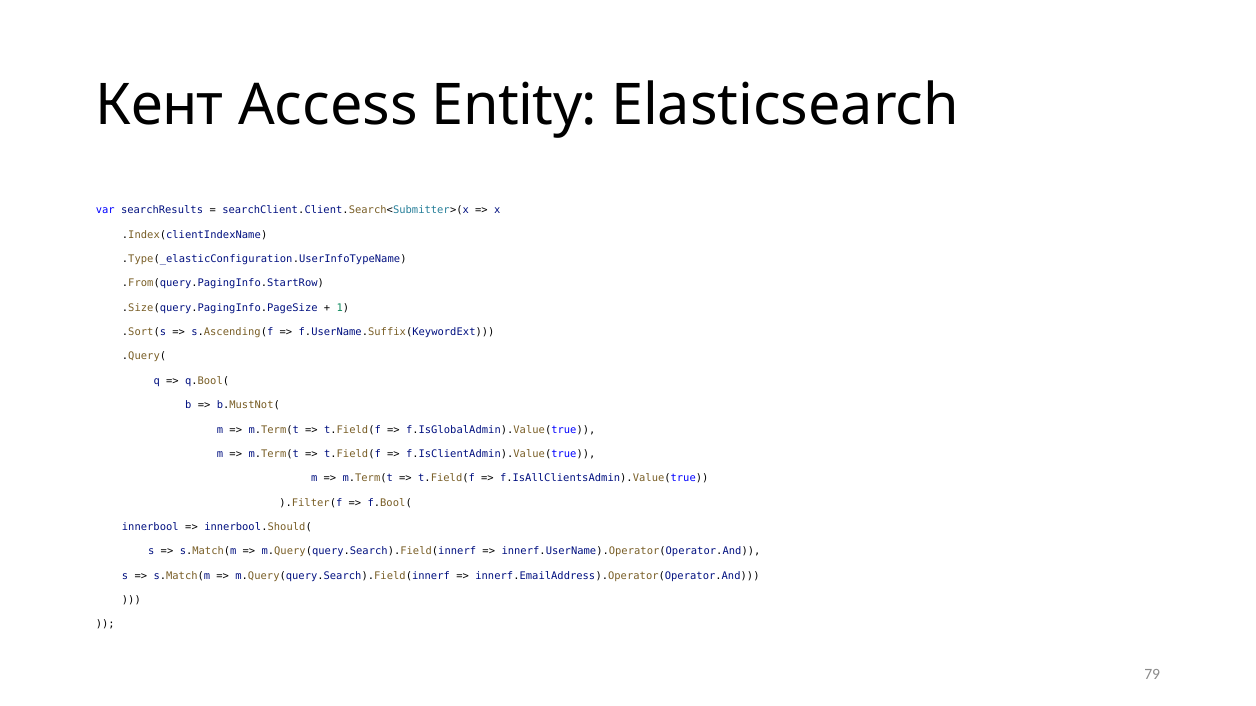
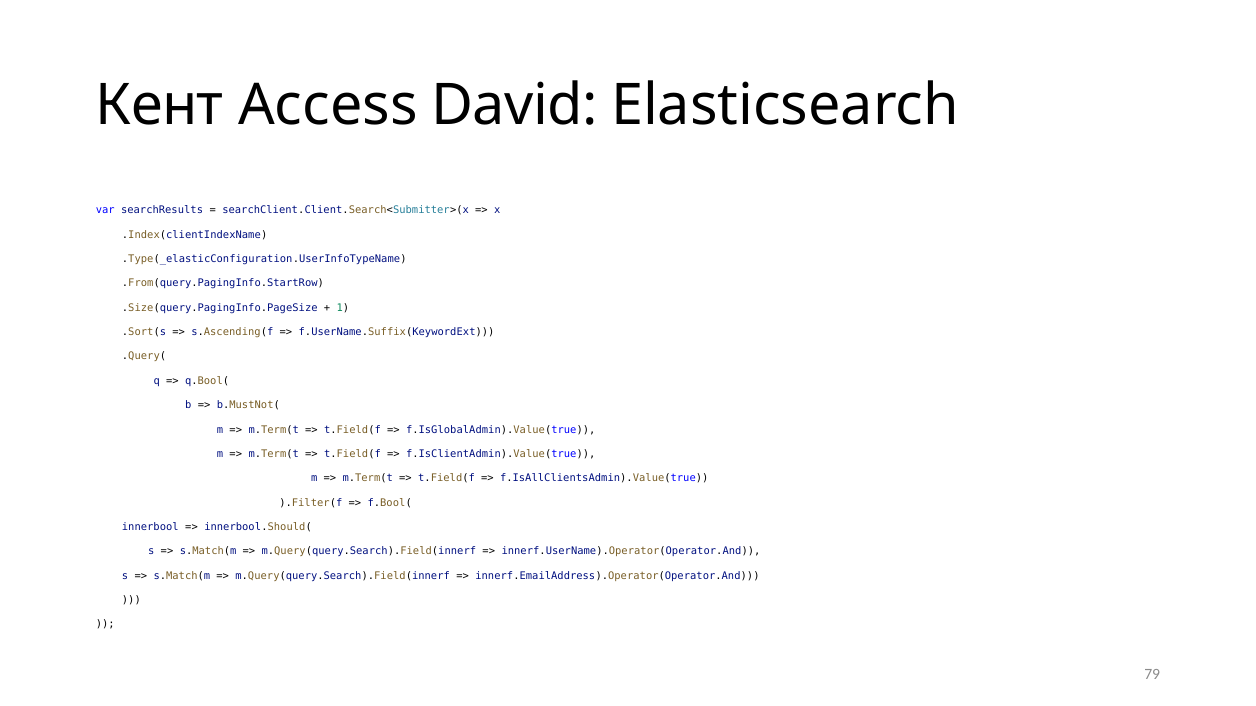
Entity: Entity -> David
